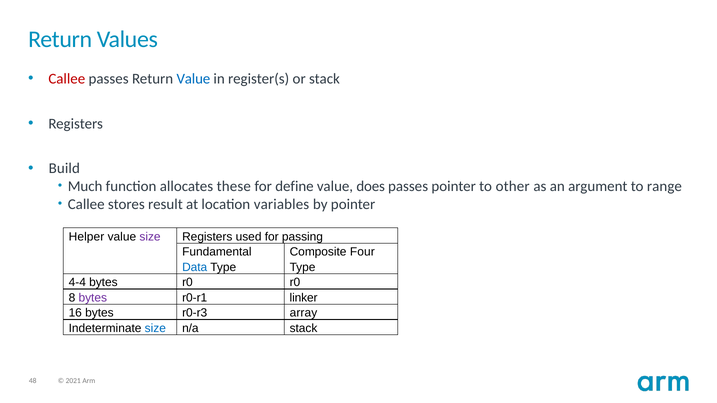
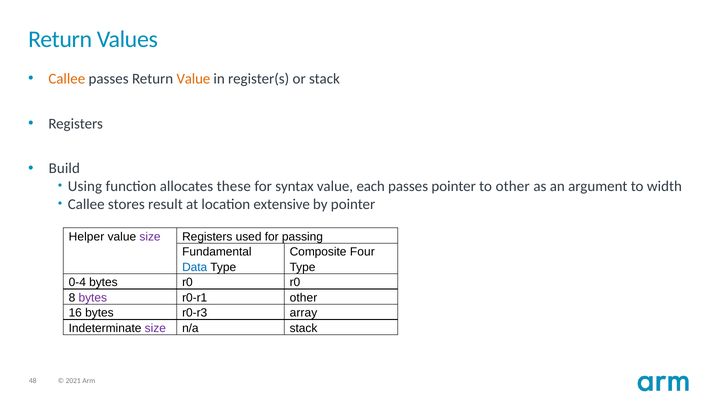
Callee at (67, 79) colour: red -> orange
Value at (193, 79) colour: blue -> orange
Much: Much -> Using
define: define -> syntax
does: does -> each
range: range -> width
variables: variables -> extensive
4-4: 4-4 -> 0-4
r0-r1 linker: linker -> other
size at (155, 329) colour: blue -> purple
